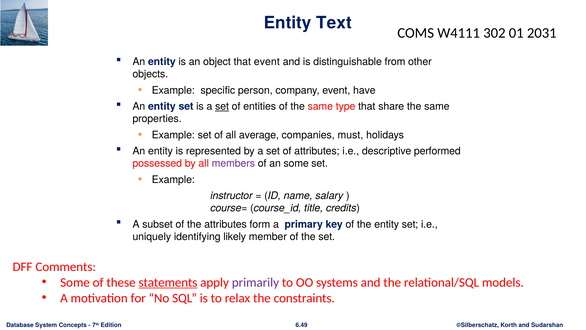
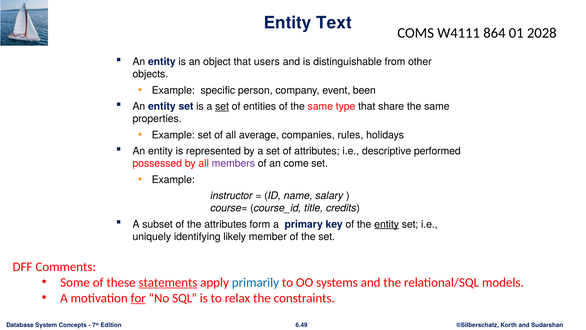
302: 302 -> 864
2031: 2031 -> 2028
that event: event -> users
have: have -> been
must: must -> rules
an some: some -> come
entity at (387, 224) underline: none -> present
primarily colour: purple -> blue
for underline: none -> present
